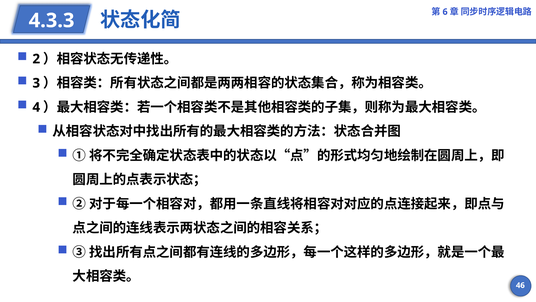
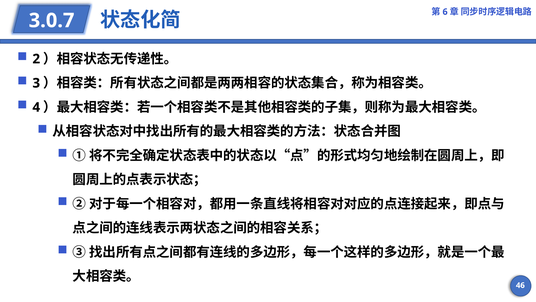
4.3.3: 4.3.3 -> 3.0.7
